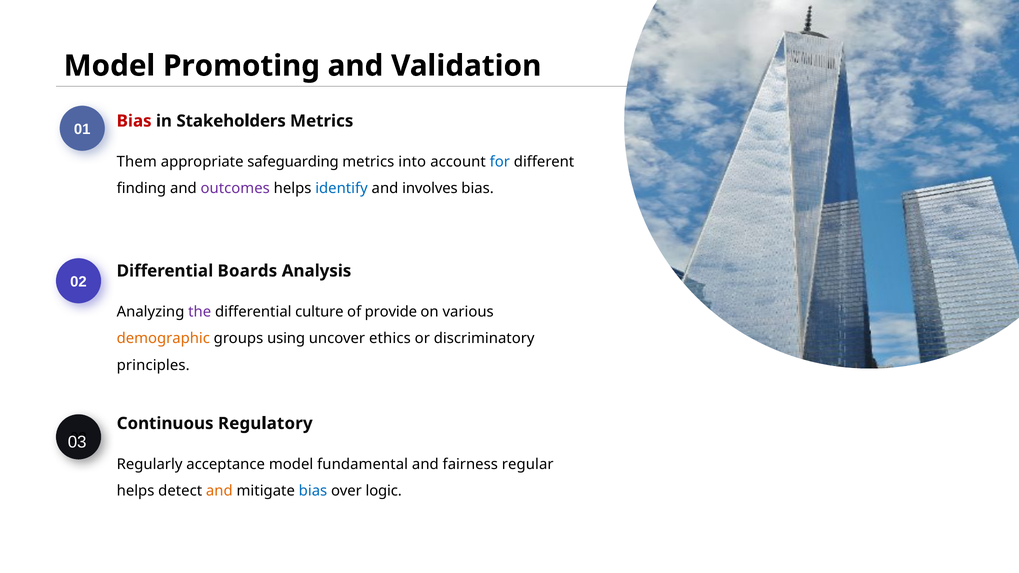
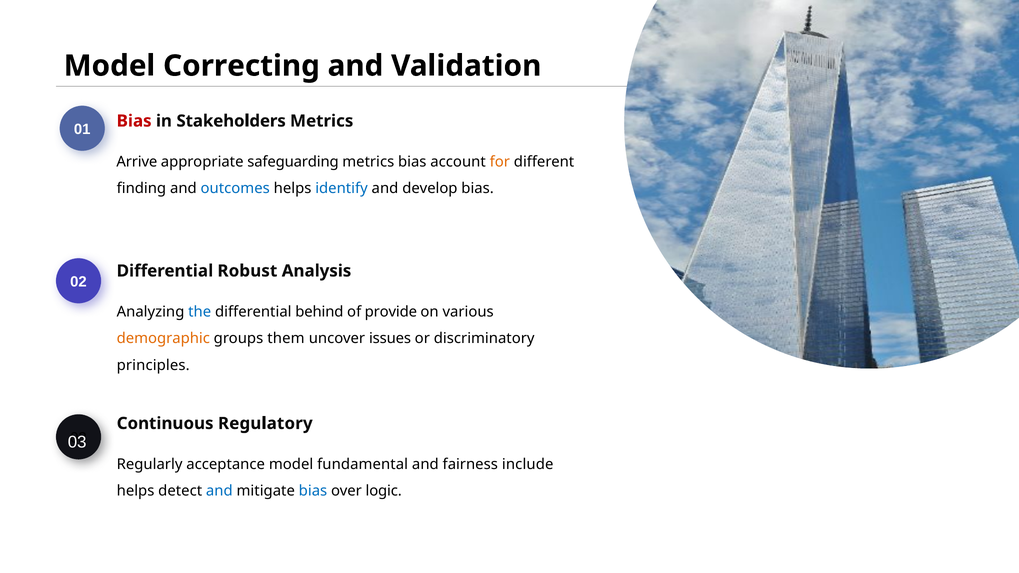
Promoting: Promoting -> Correcting
Them: Them -> Arrive
metrics into: into -> bias
for colour: blue -> orange
outcomes colour: purple -> blue
involves: involves -> develop
Boards: Boards -> Robust
the colour: purple -> blue
culture: culture -> behind
using: using -> them
ethics: ethics -> issues
regular: regular -> include
and at (219, 491) colour: orange -> blue
